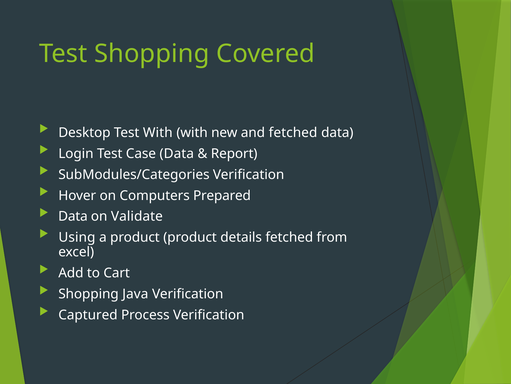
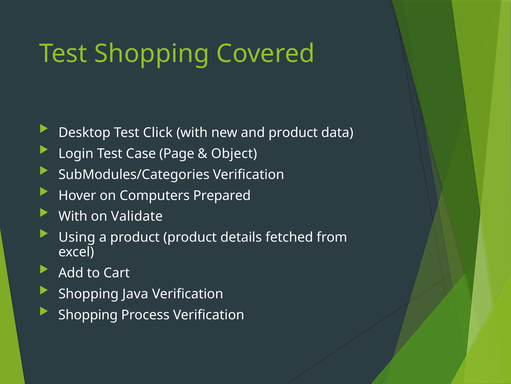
Test With: With -> Click
and fetched: fetched -> product
Case Data: Data -> Page
Report: Report -> Object
Data at (73, 216): Data -> With
Captured at (88, 314): Captured -> Shopping
